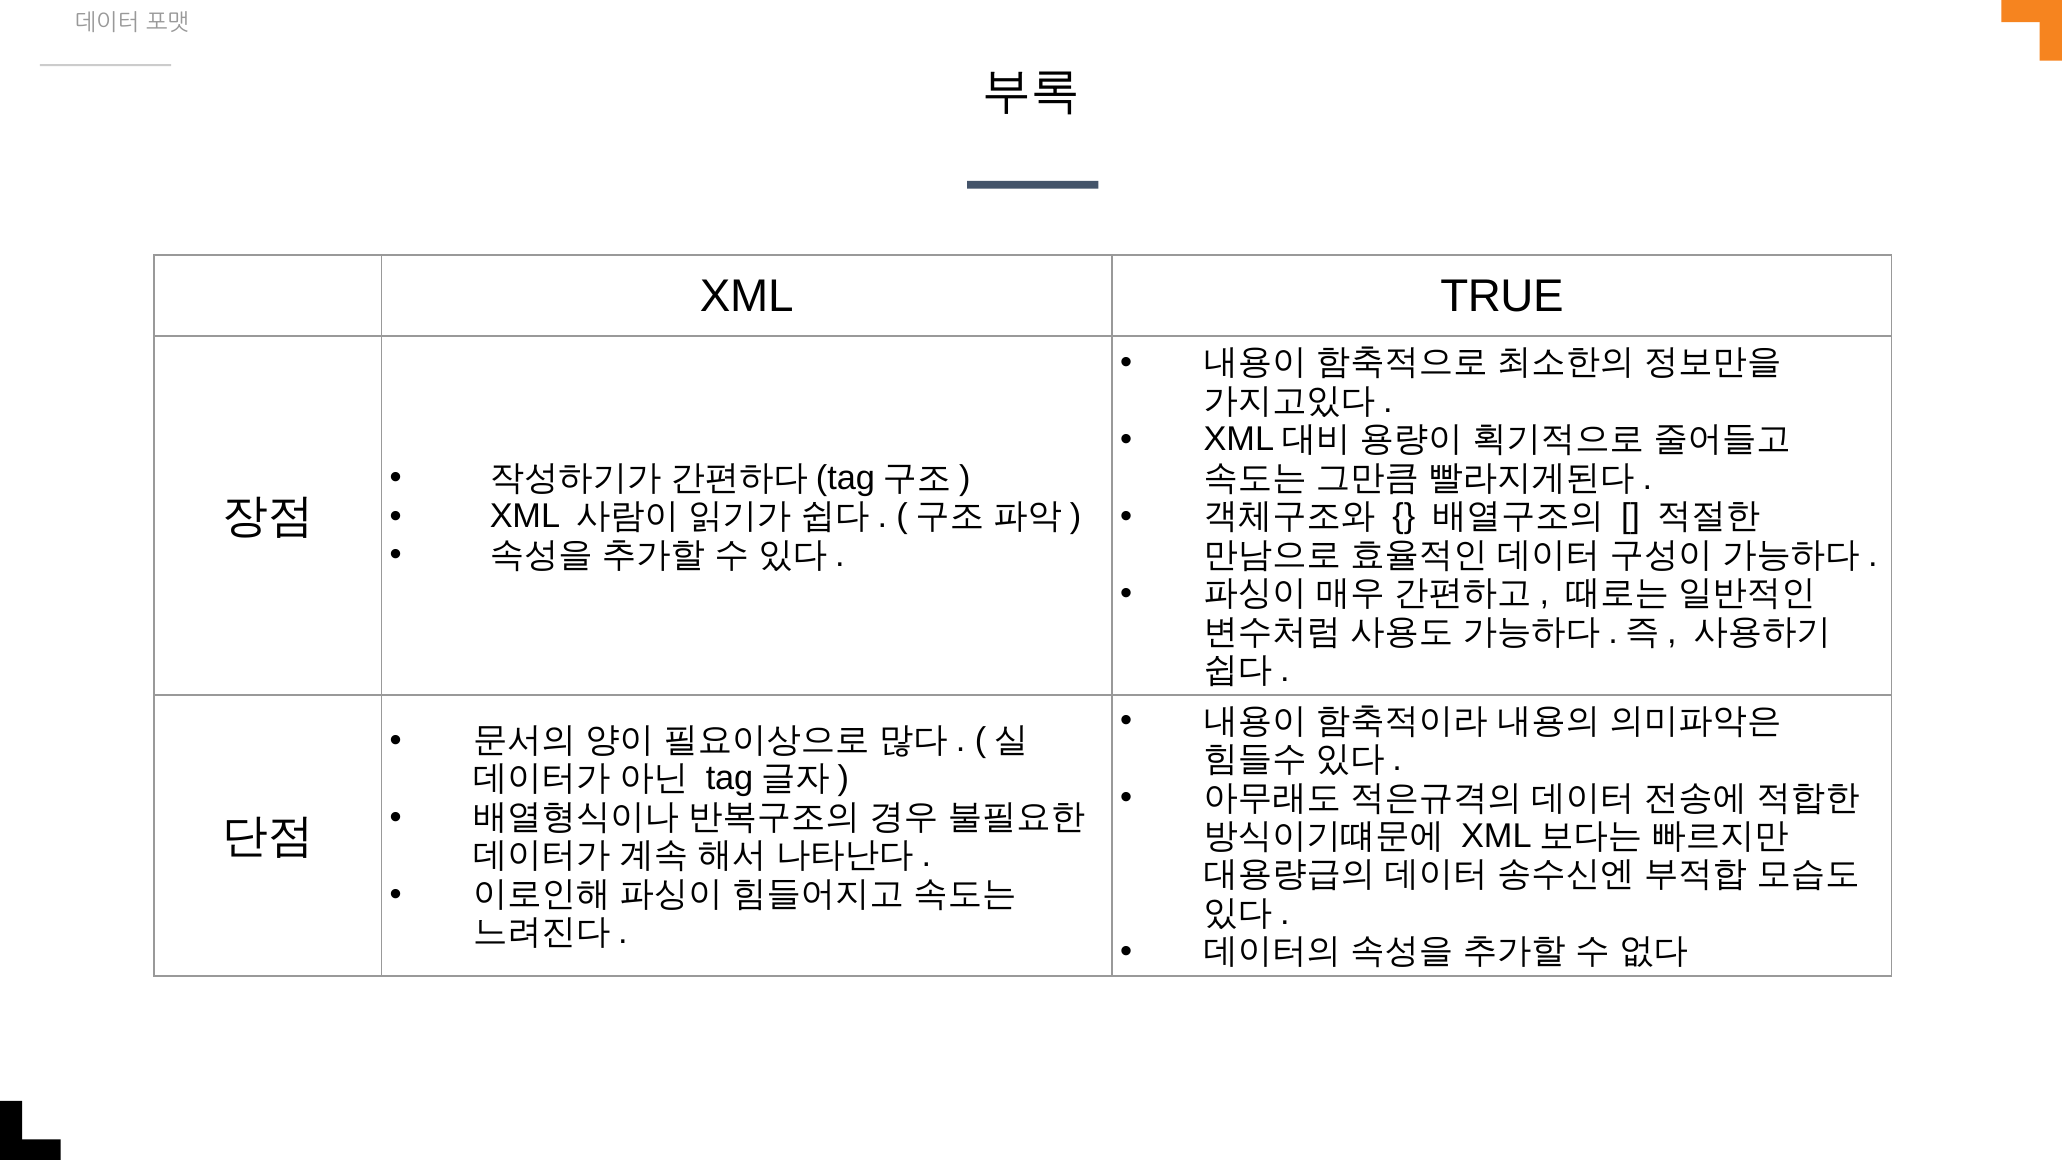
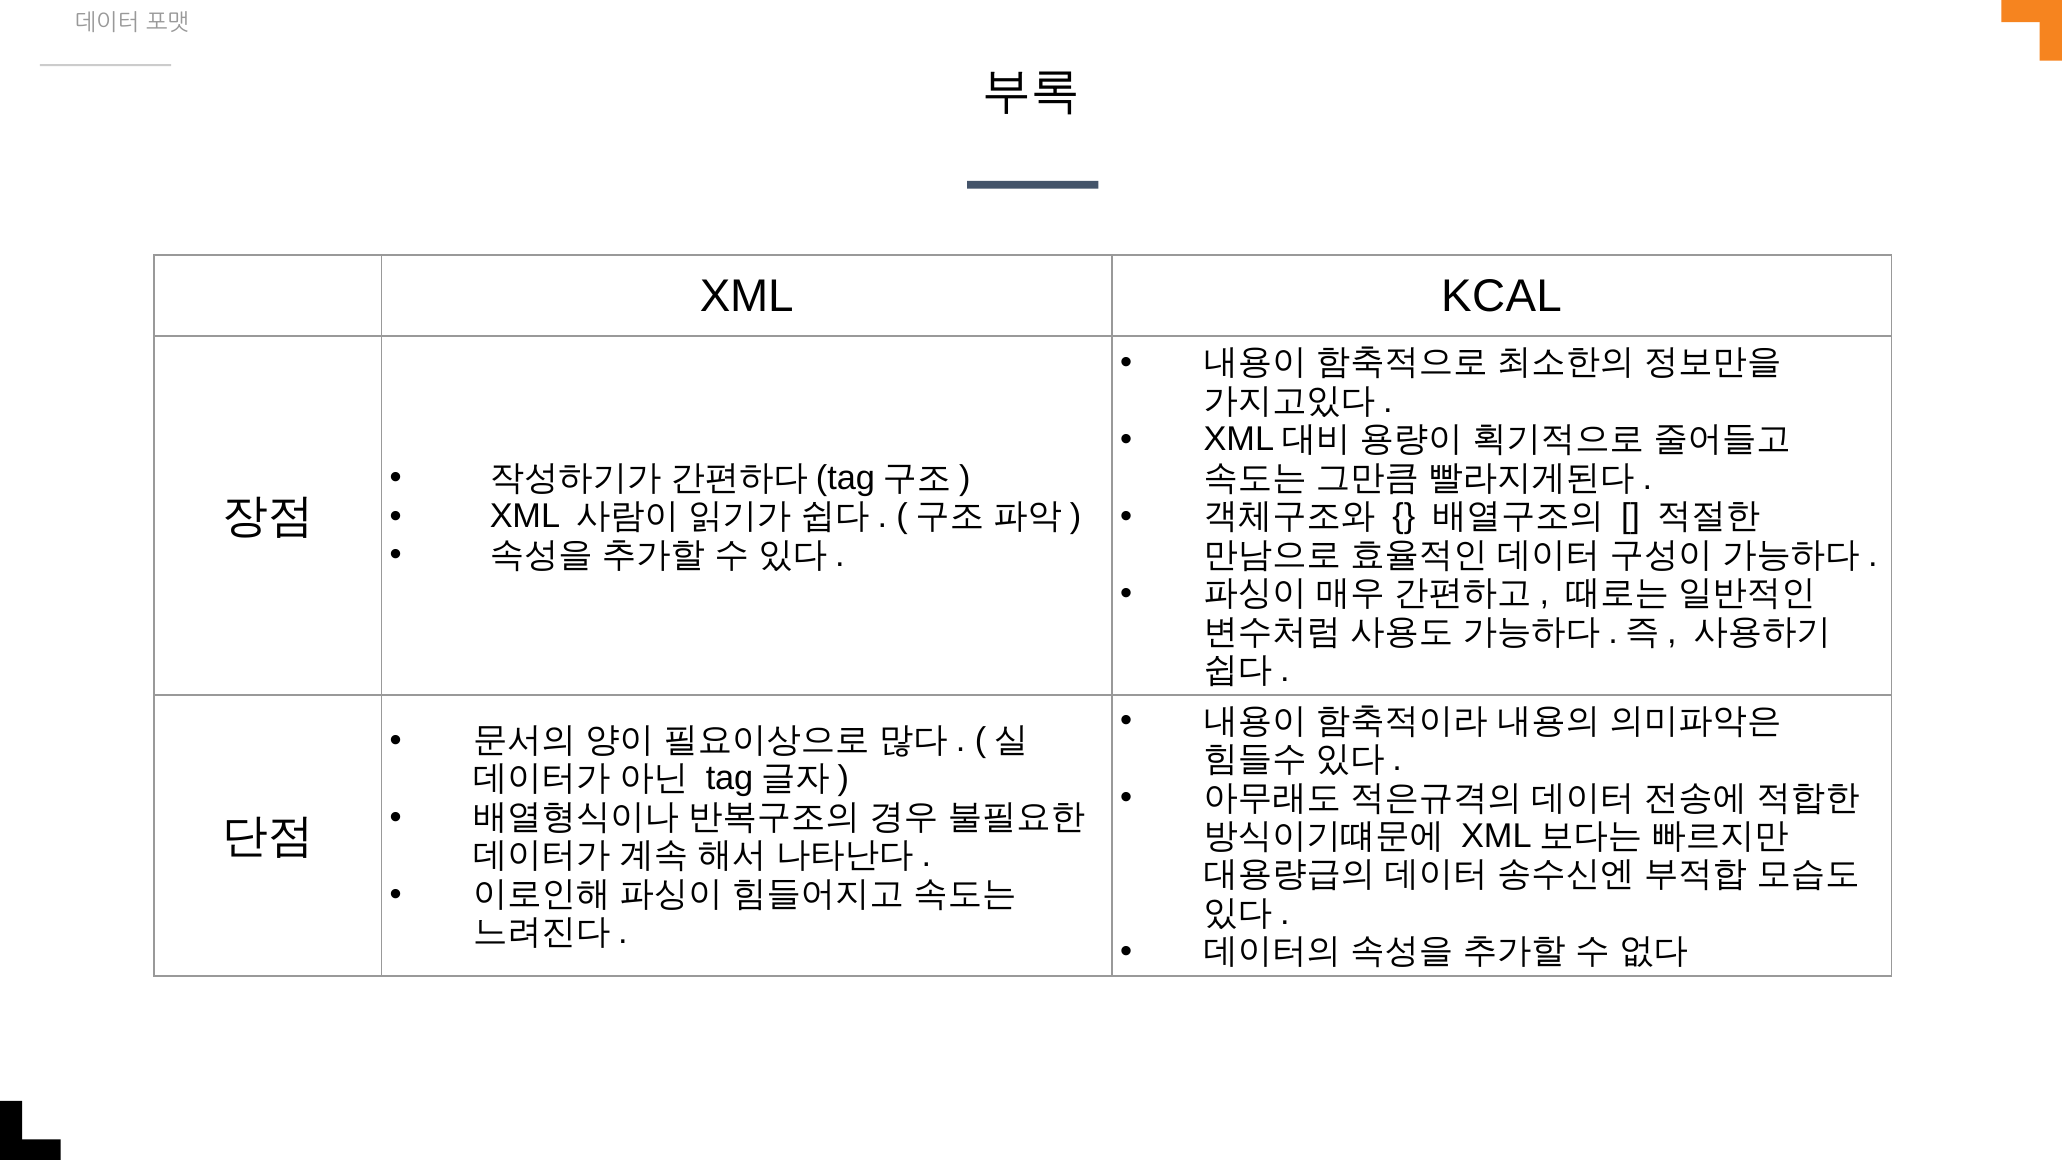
TRUE: TRUE -> KCAL
